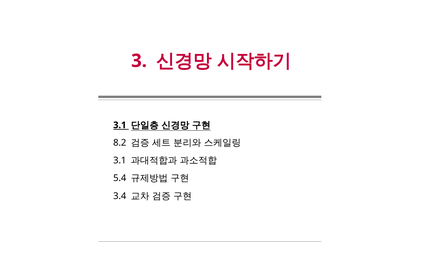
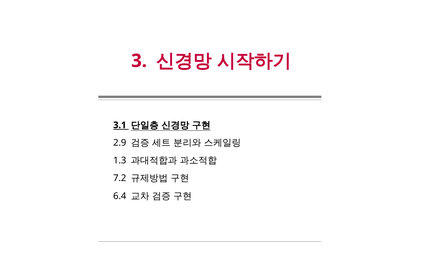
8.2: 8.2 -> 2.9
3.1 at (120, 160): 3.1 -> 1.3
5.4: 5.4 -> 7.2
3.4: 3.4 -> 6.4
